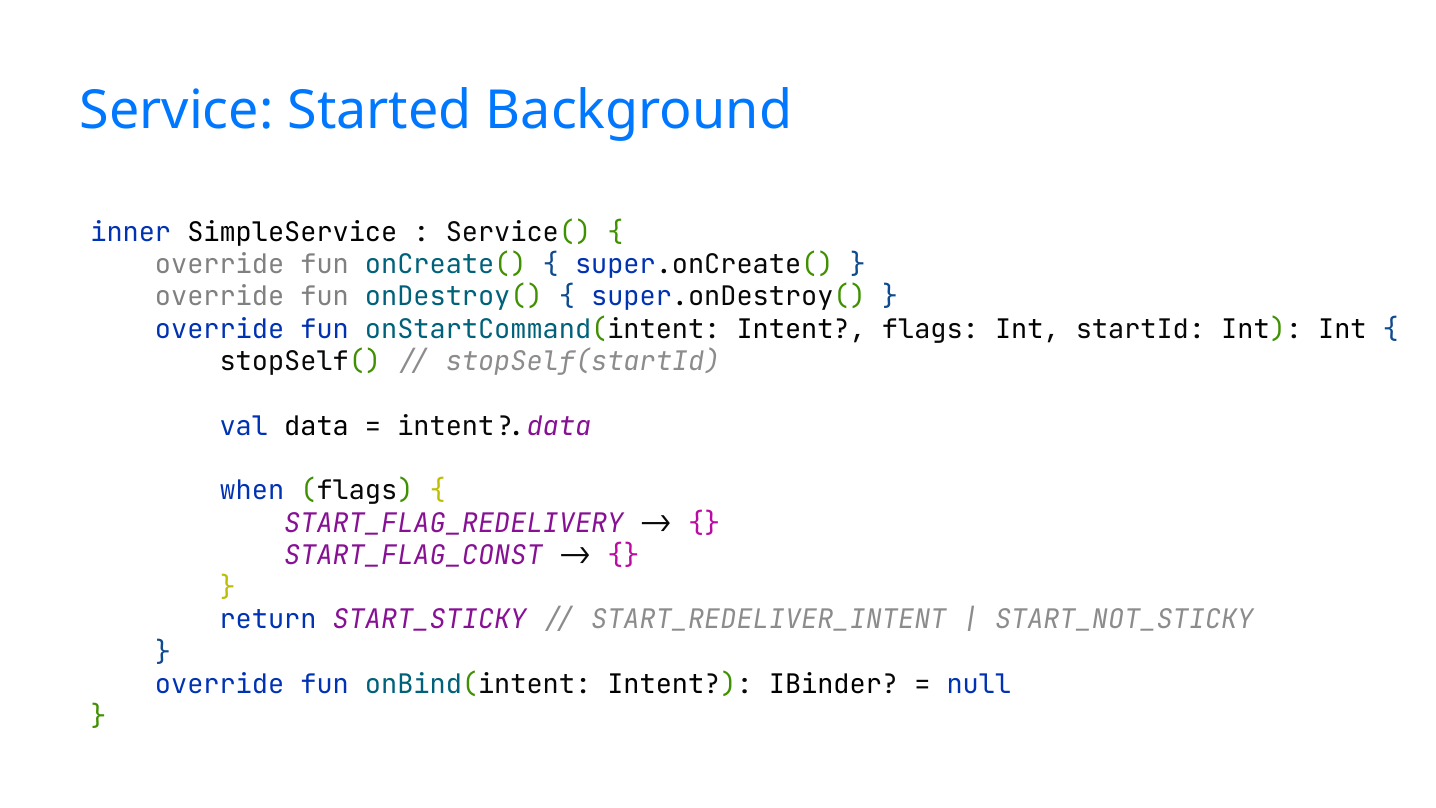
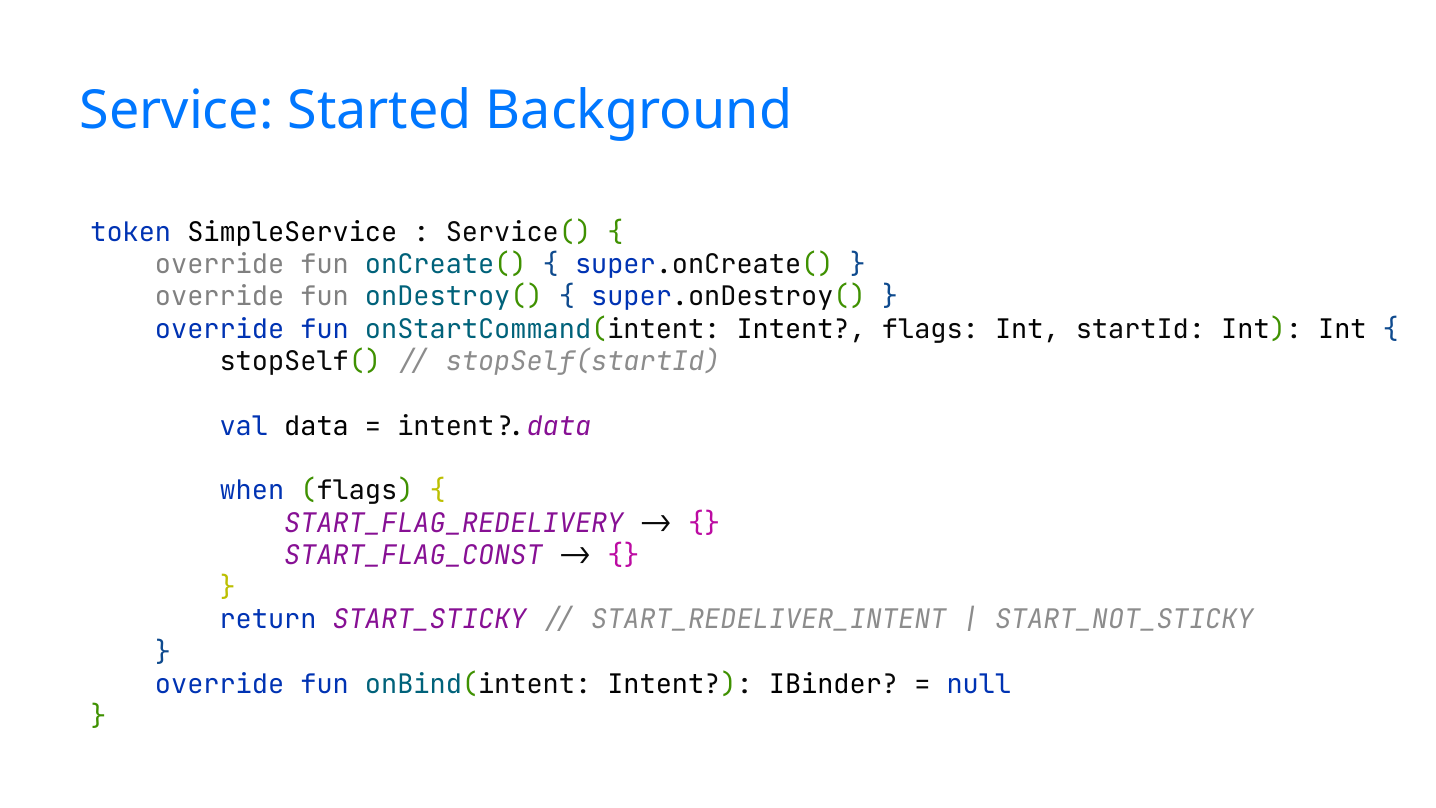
inner: inner -> token
